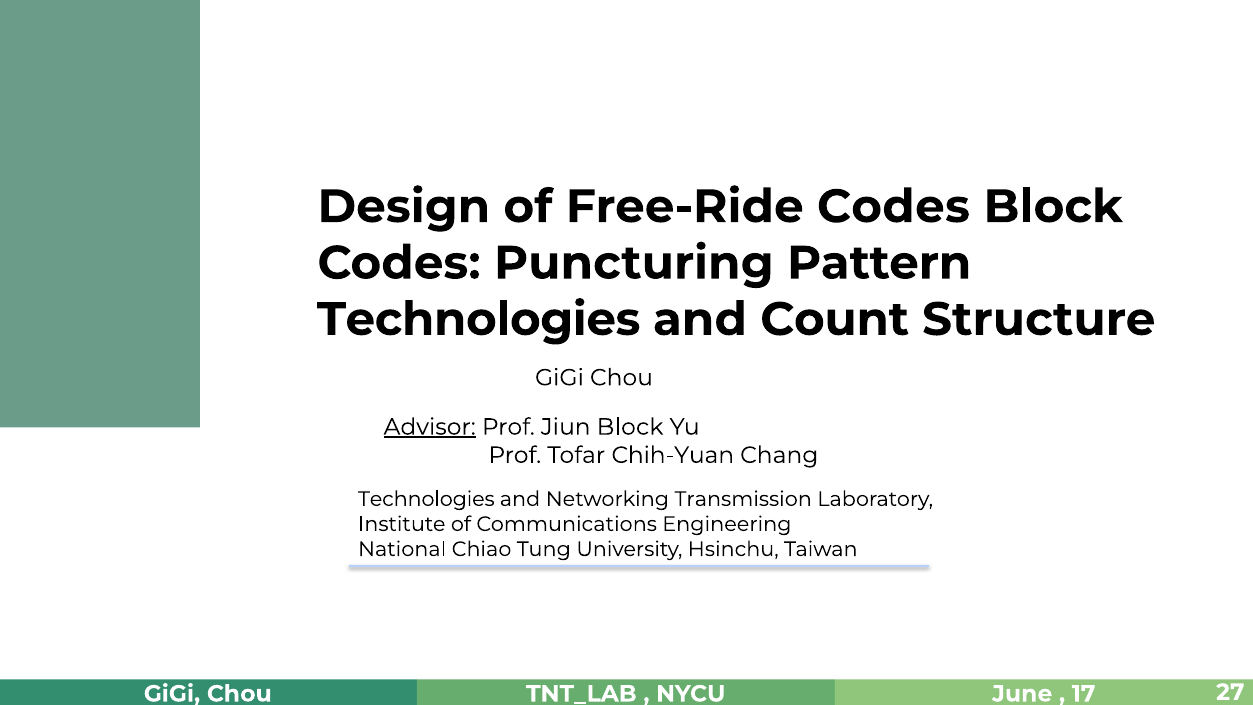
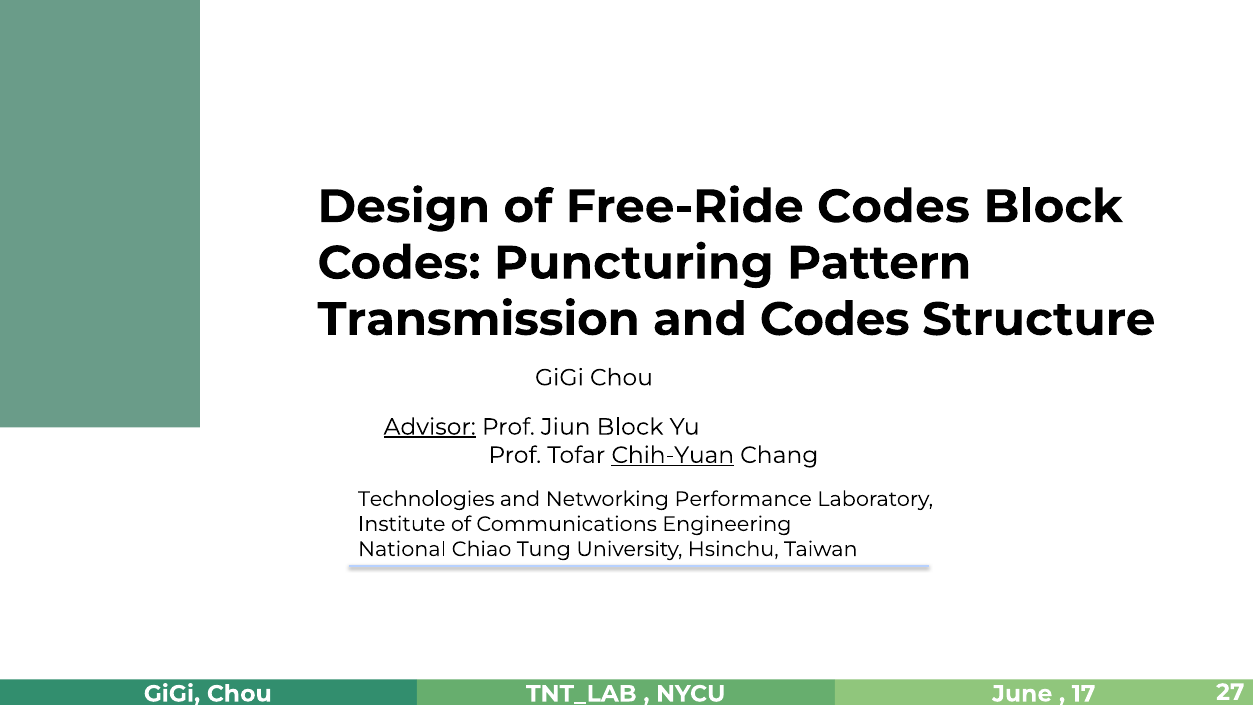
Technologies at (479, 319): Technologies -> Transmission
and Count: Count -> Codes
Chih-Yuan underline: none -> present
Transmission: Transmission -> Performance
